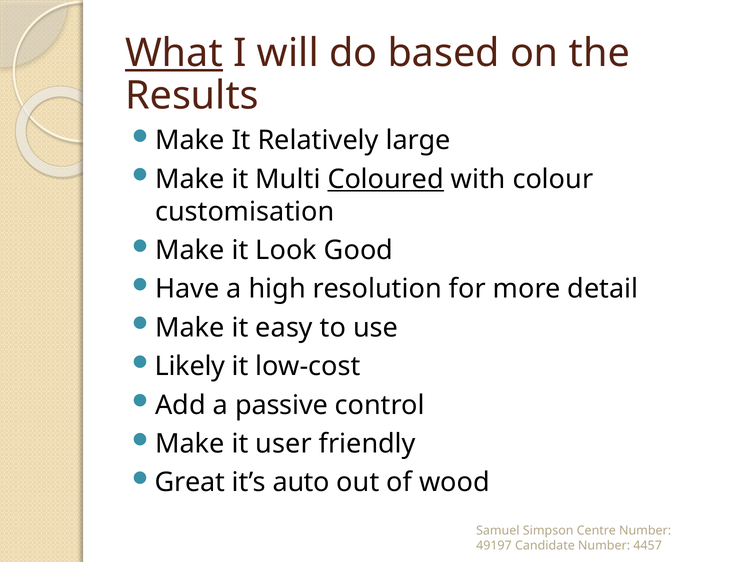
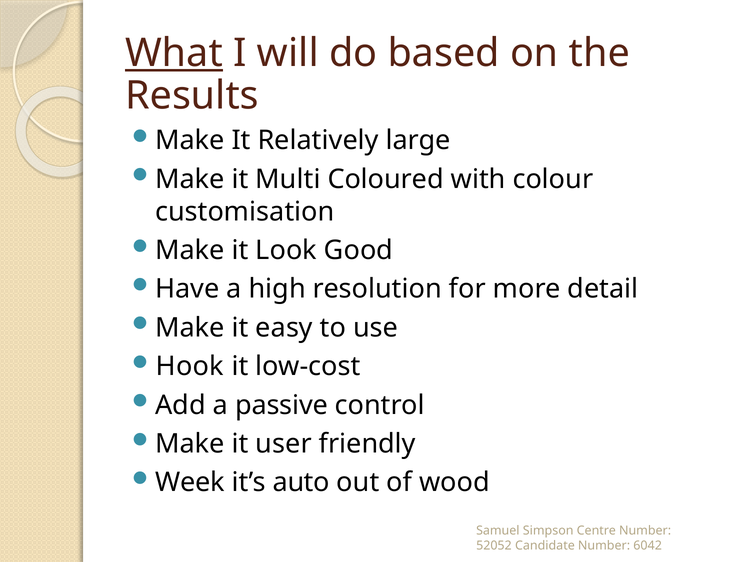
Coloured underline: present -> none
Likely: Likely -> Hook
Great: Great -> Week
49197: 49197 -> 52052
4457: 4457 -> 6042
